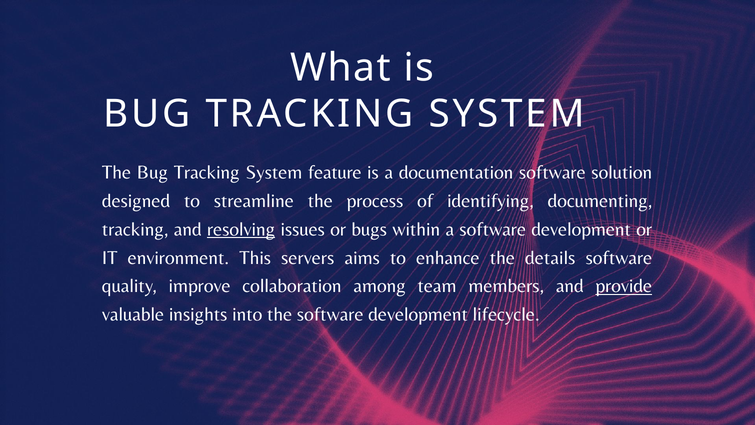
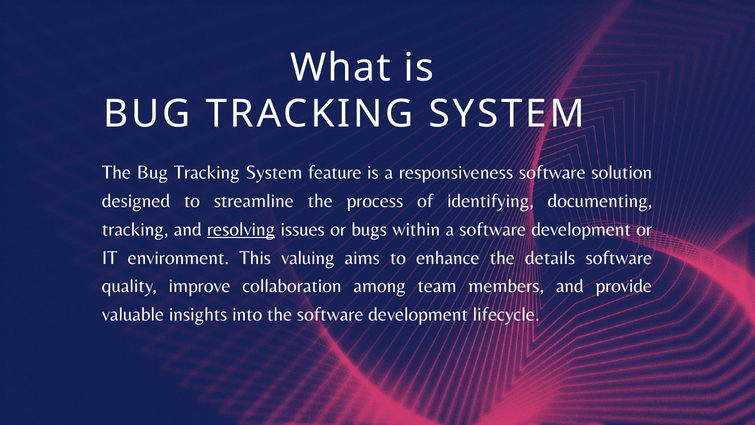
documentation: documentation -> responsiveness
servers: servers -> valuing
provide underline: present -> none
